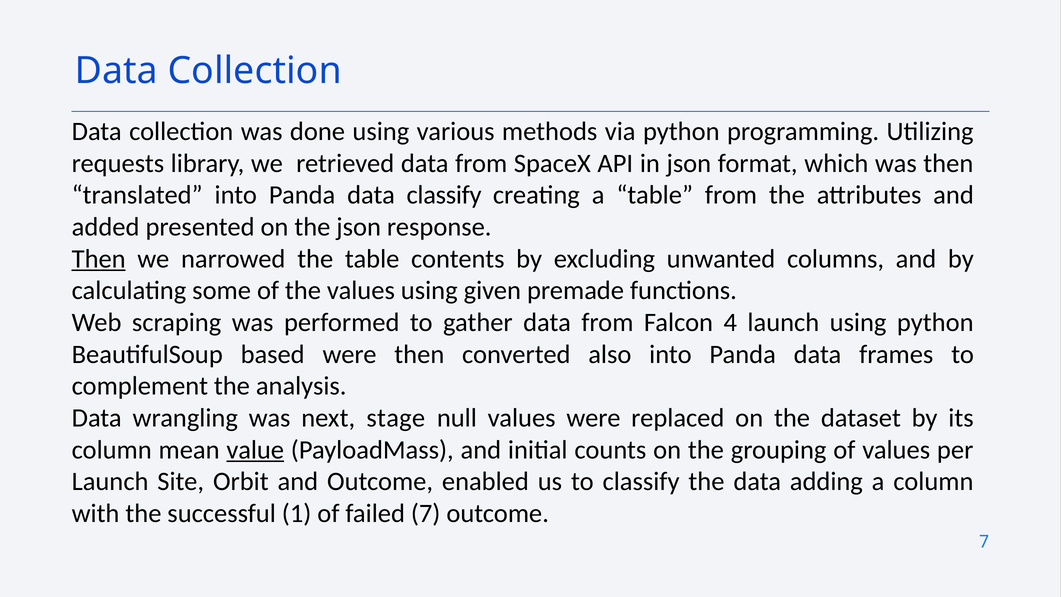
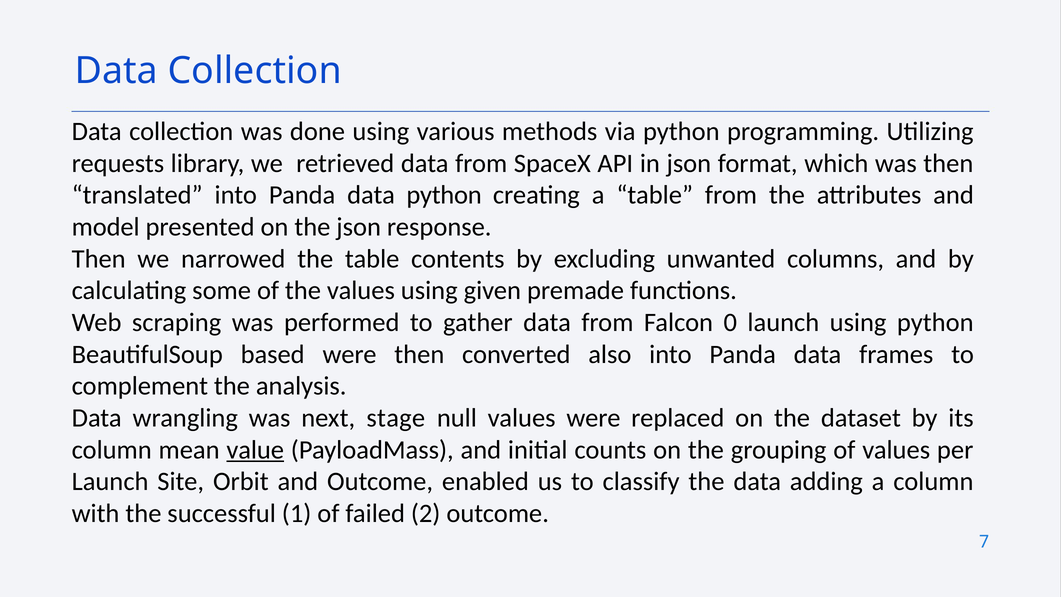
data classify: classify -> python
added: added -> model
Then at (99, 259) underline: present -> none
4: 4 -> 0
failed 7: 7 -> 2
